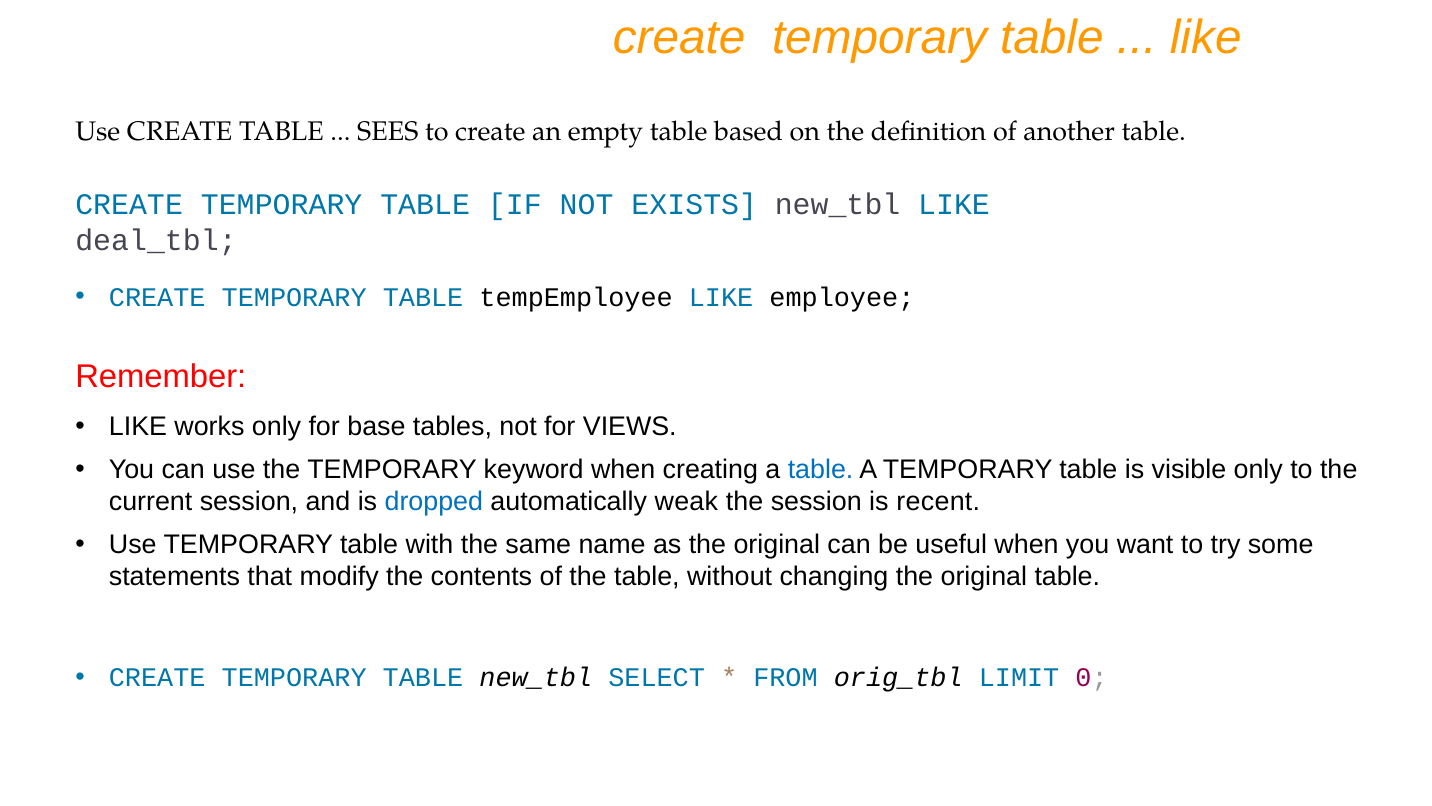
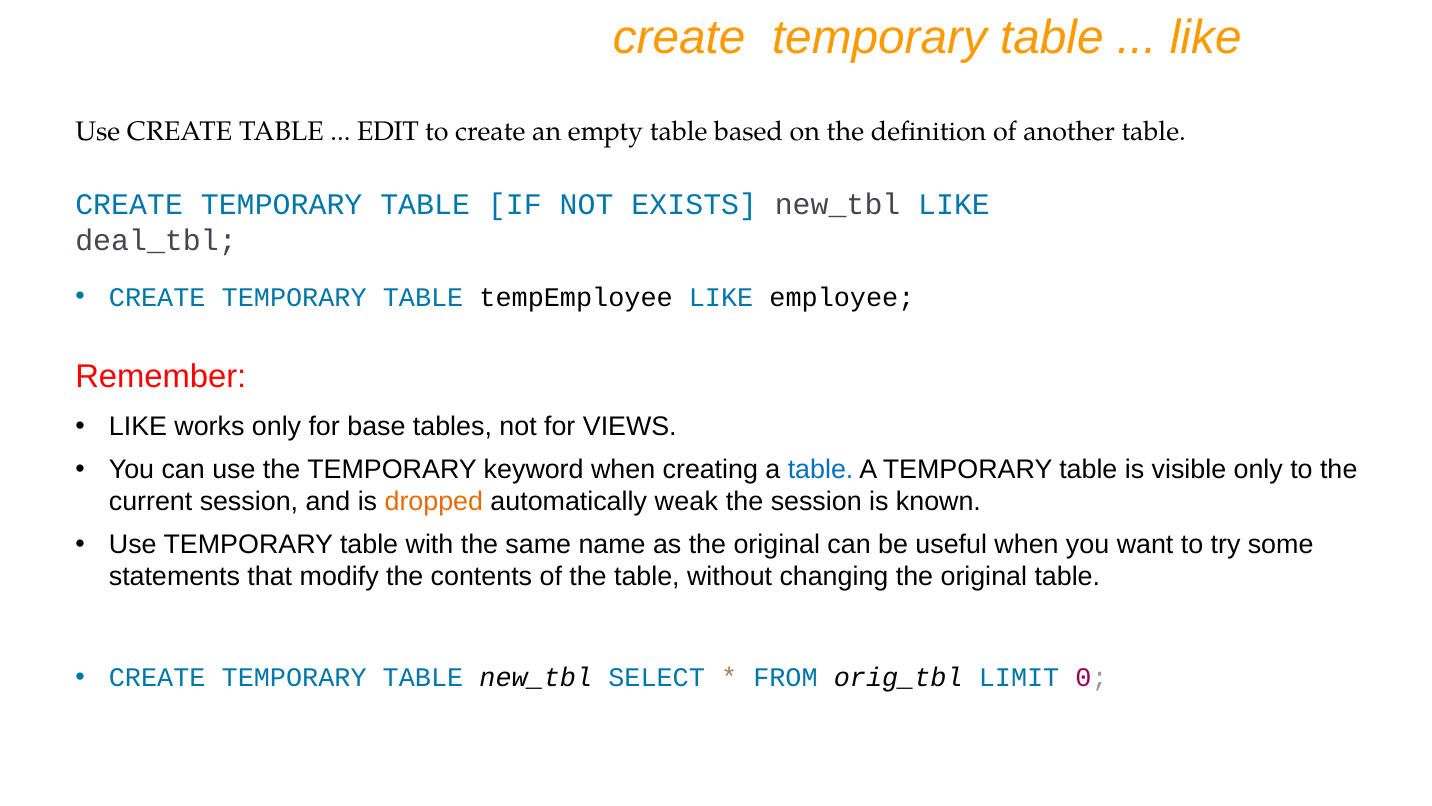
SEES: SEES -> EDIT
dropped colour: blue -> orange
recent: recent -> known
